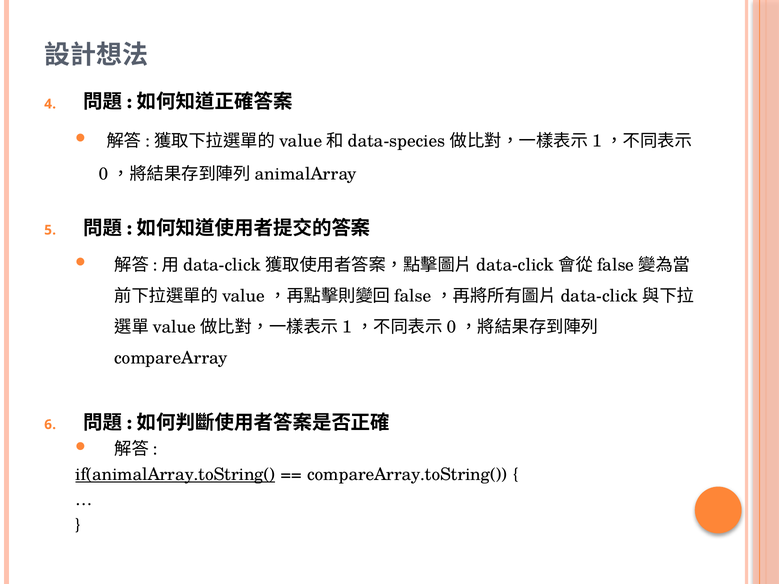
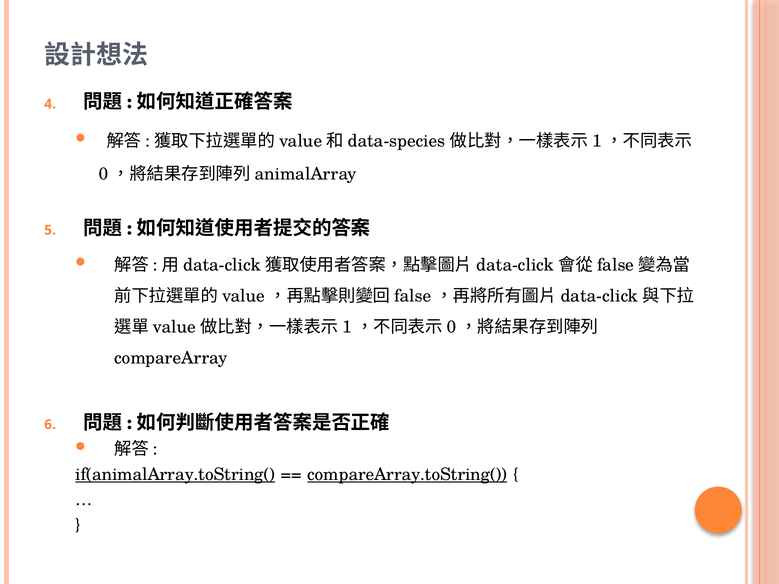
compareArray.toString( underline: none -> present
